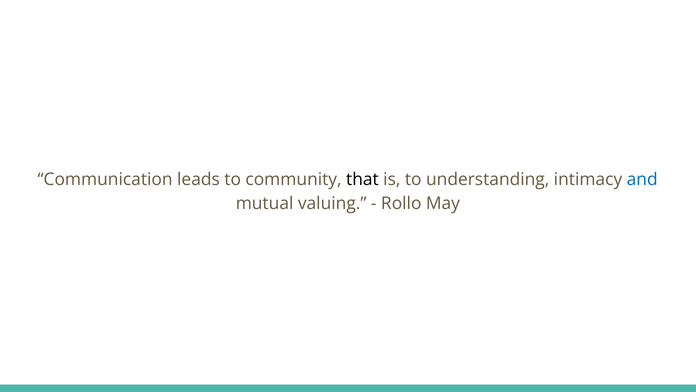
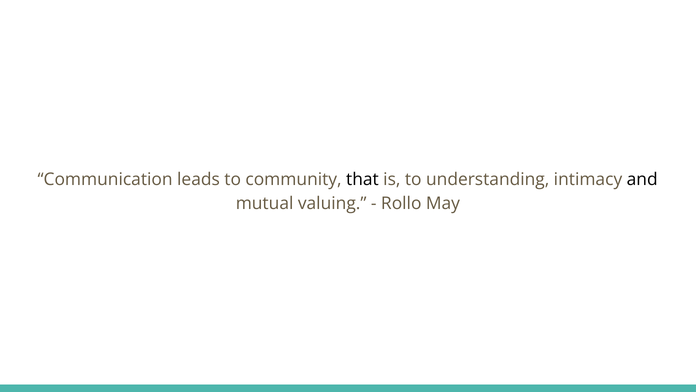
and colour: blue -> black
